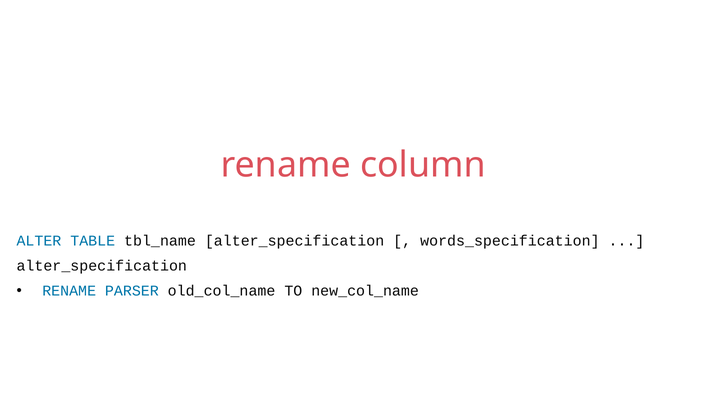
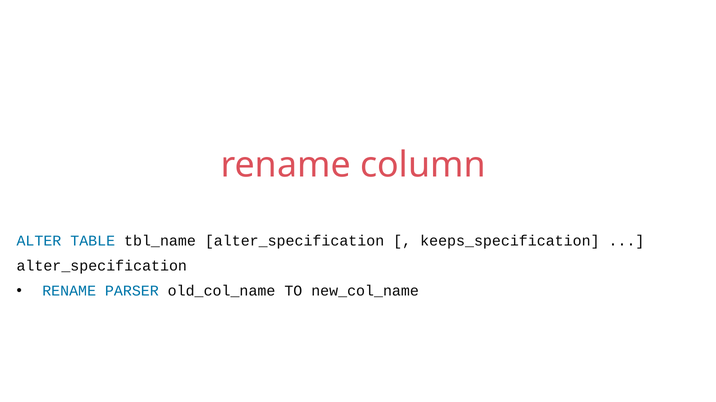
words_specification: words_specification -> keeps_specification
